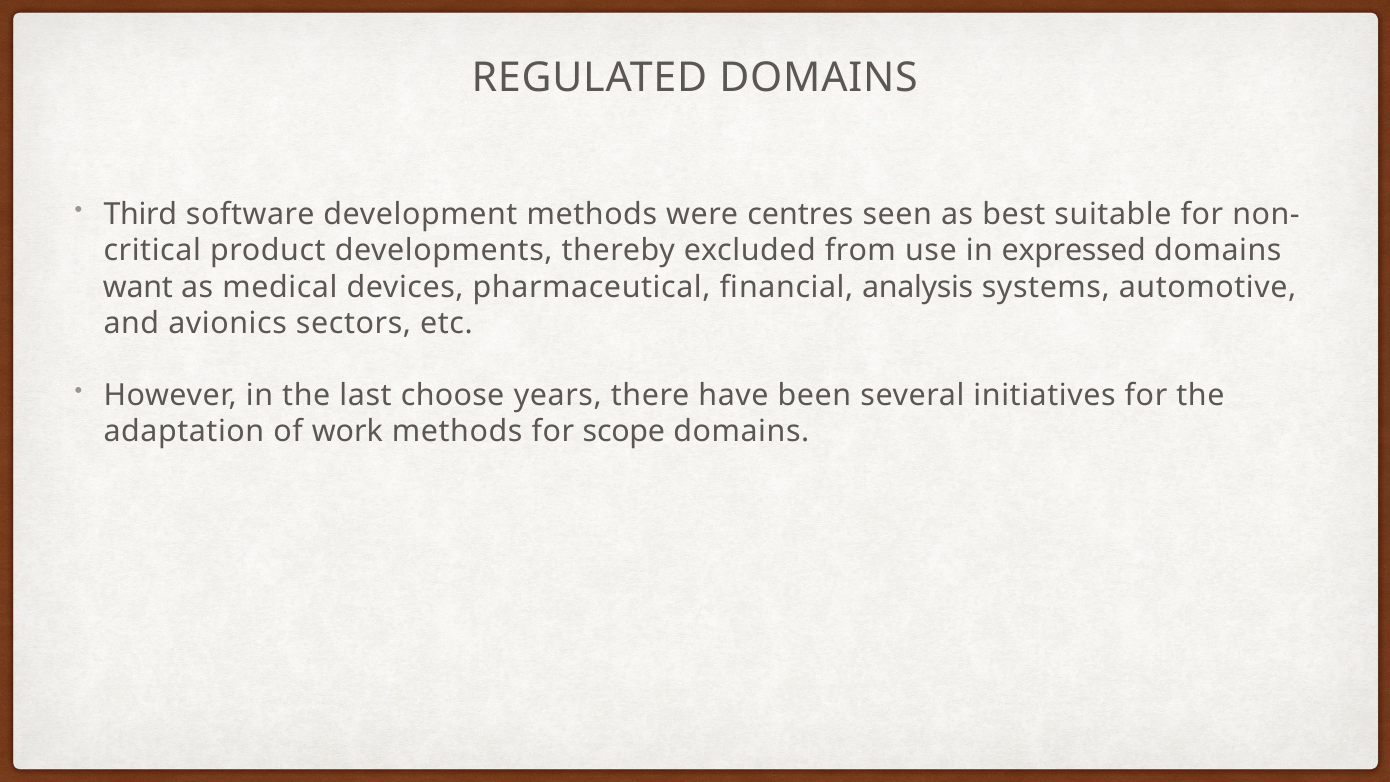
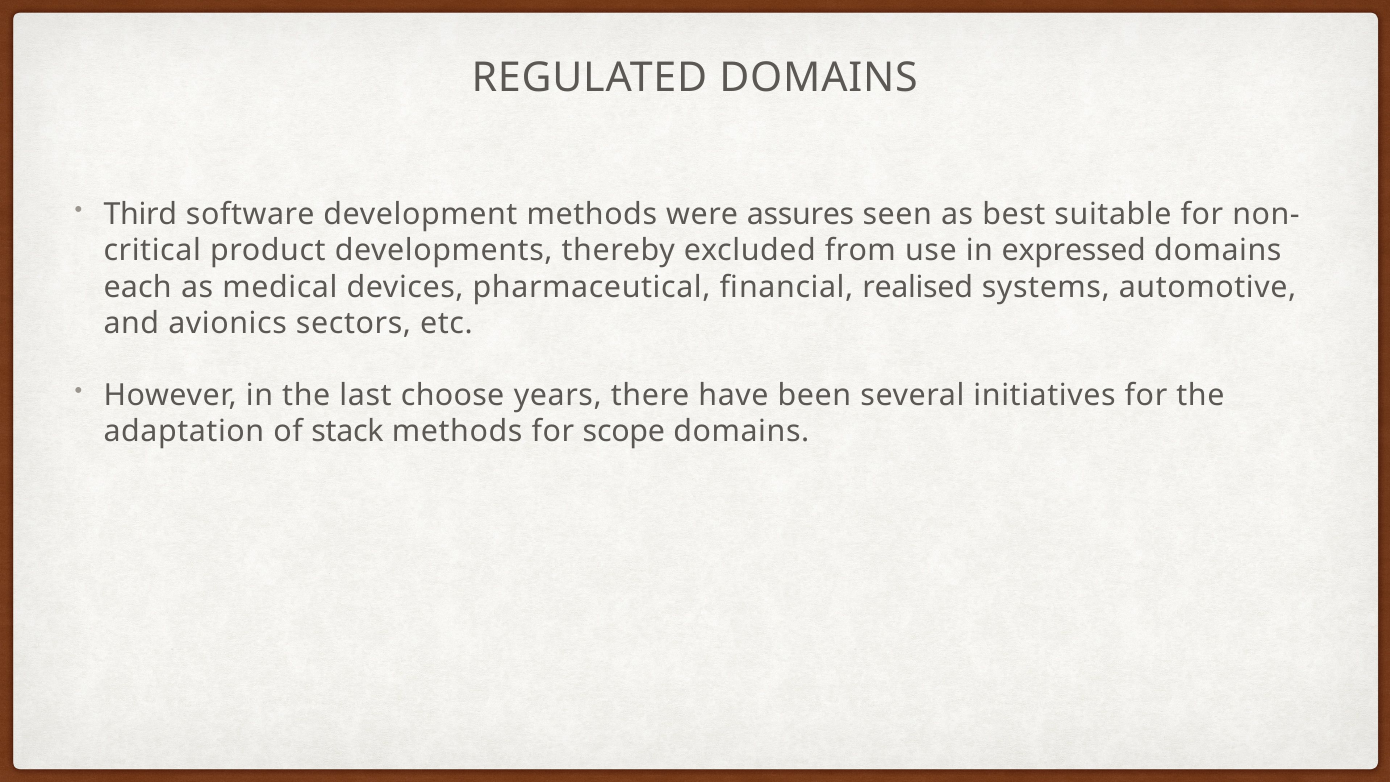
centres: centres -> assures
want: want -> each
analysis: analysis -> realised
work: work -> stack
